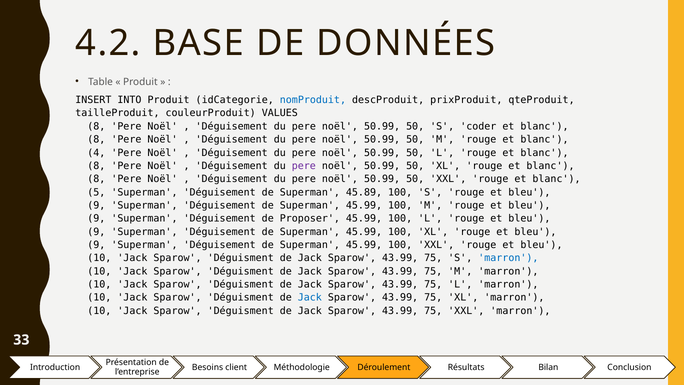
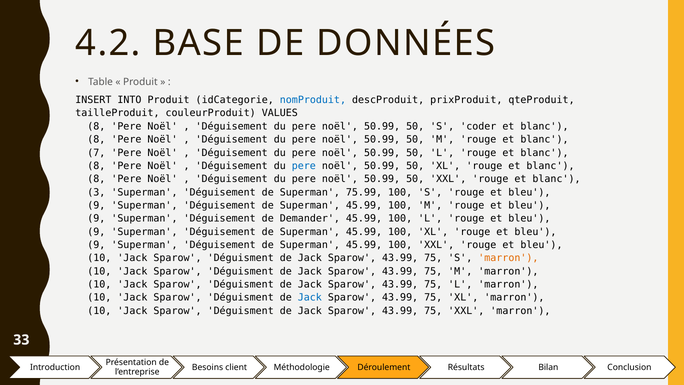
4: 4 -> 7
pere at (304, 166) colour: purple -> blue
5: 5 -> 3
45.89: 45.89 -> 75.99
Proposer: Proposer -> Demander
marron at (508, 258) colour: blue -> orange
